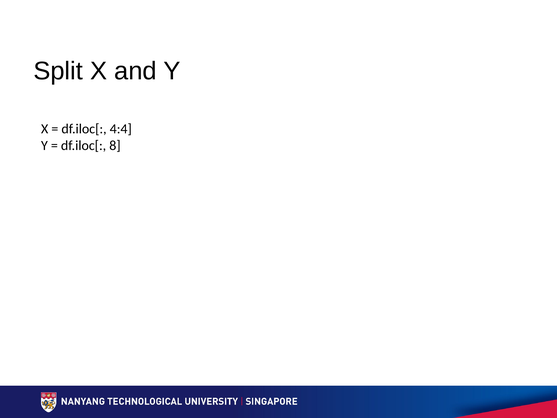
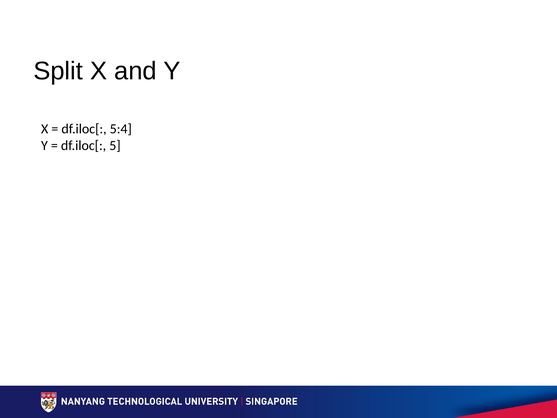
4:4: 4:4 -> 5:4
8: 8 -> 5
